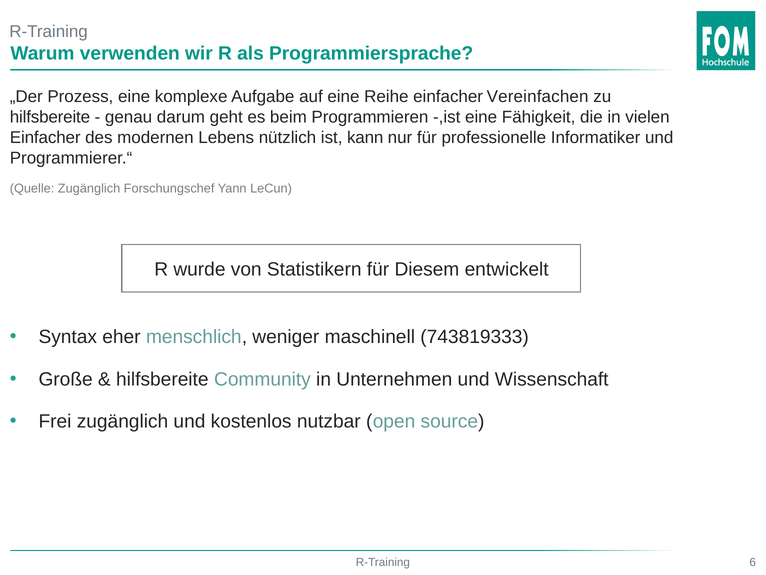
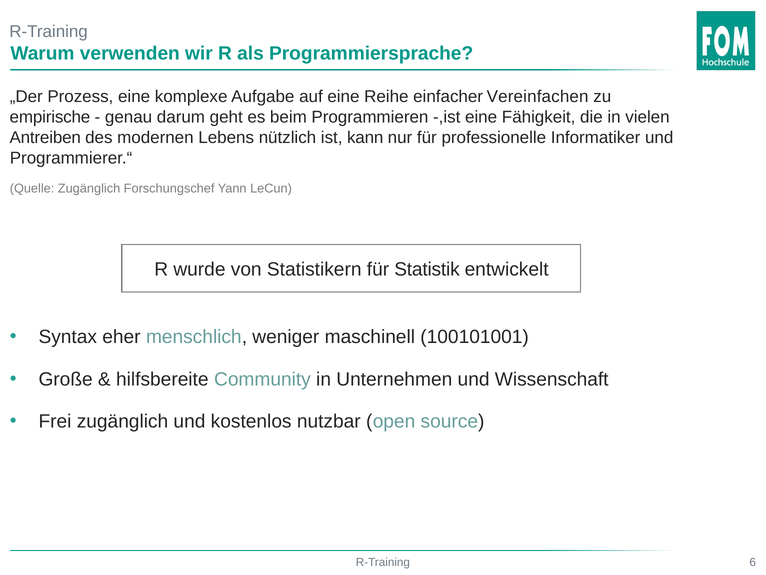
hilfsbereite at (50, 117): hilfsbereite -> empirische
Einfacher at (45, 137): Einfacher -> Antreiben
Diesem: Diesem -> Statistik
743819333: 743819333 -> 100101001
